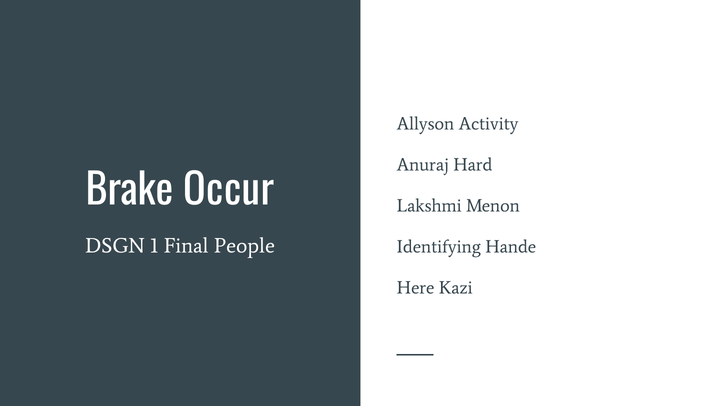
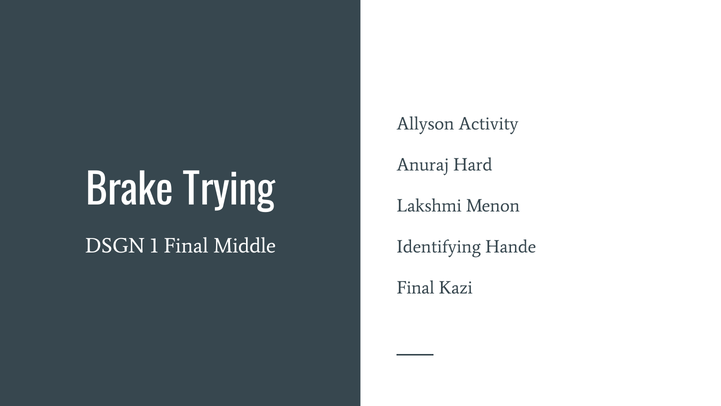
Occur: Occur -> Trying
People: People -> Middle
Here at (416, 287): Here -> Final
